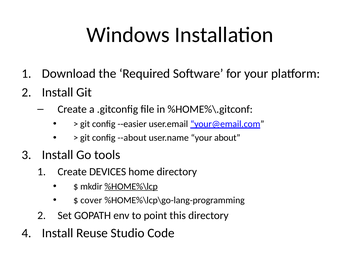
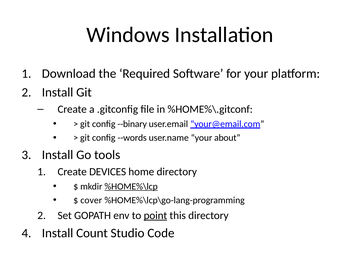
--easier: --easier -> --binary
--about: --about -> --words
point underline: none -> present
Reuse: Reuse -> Count
